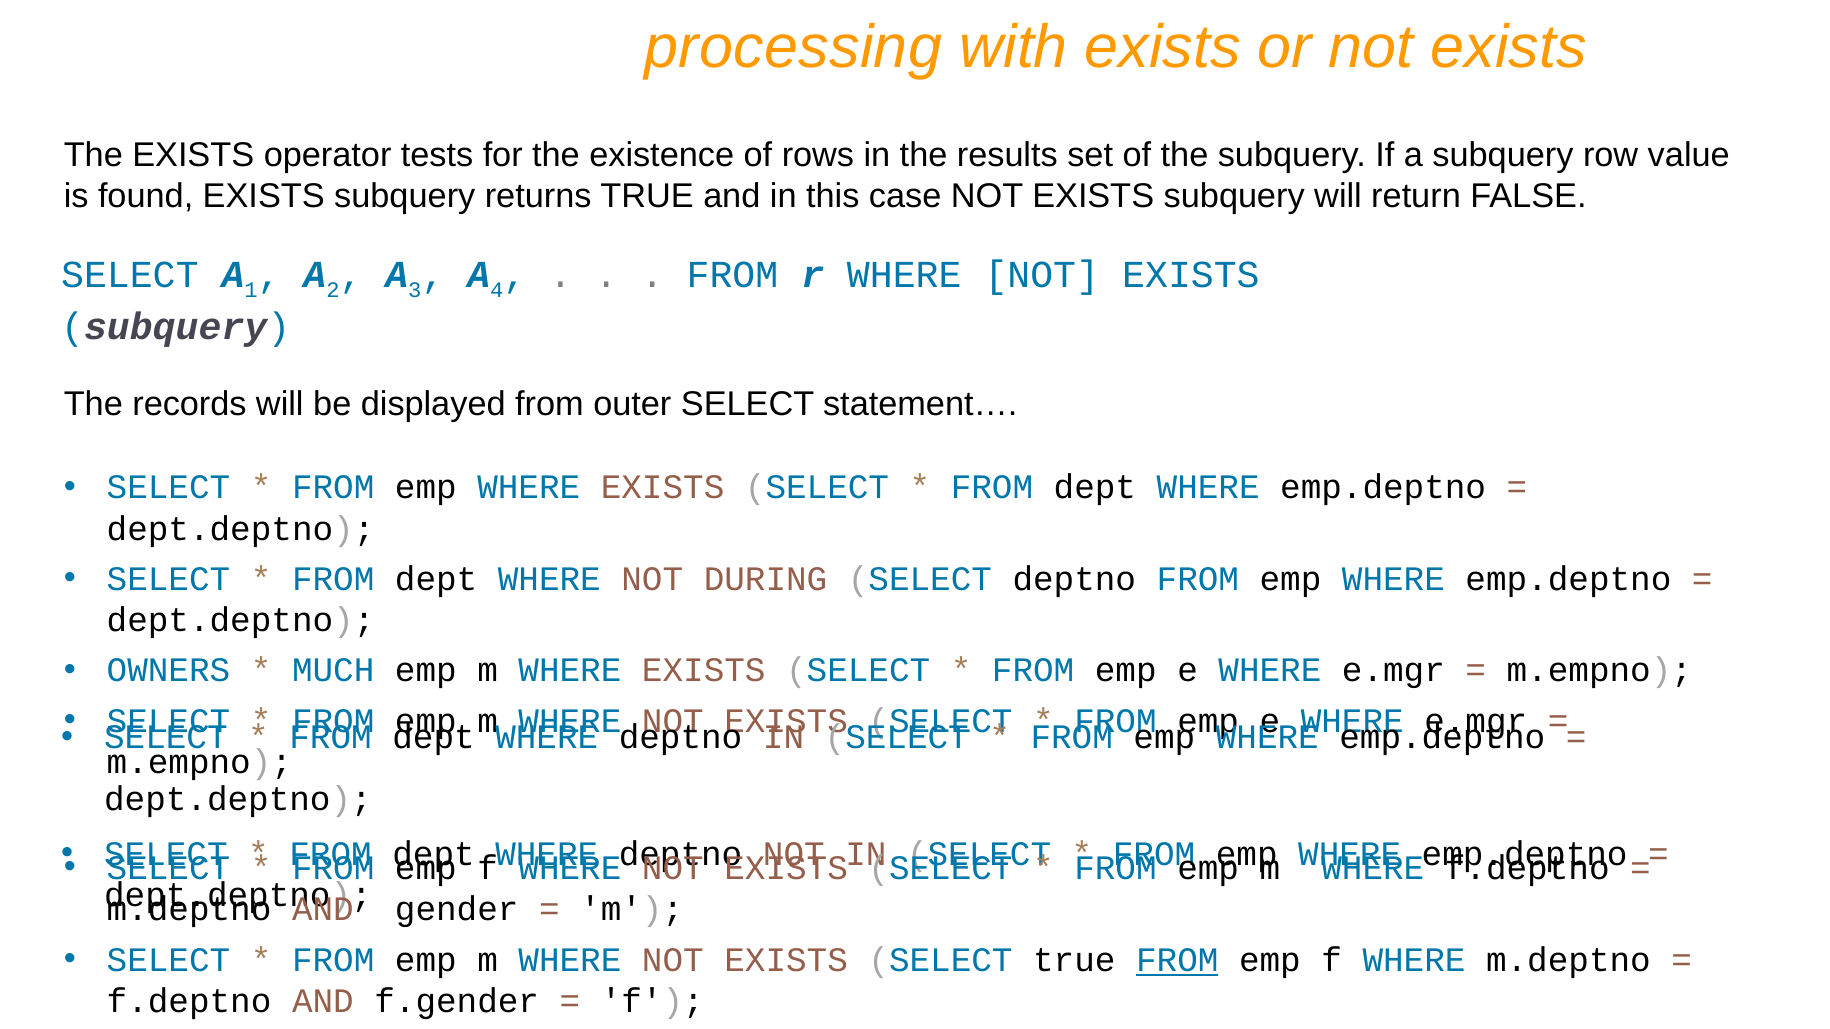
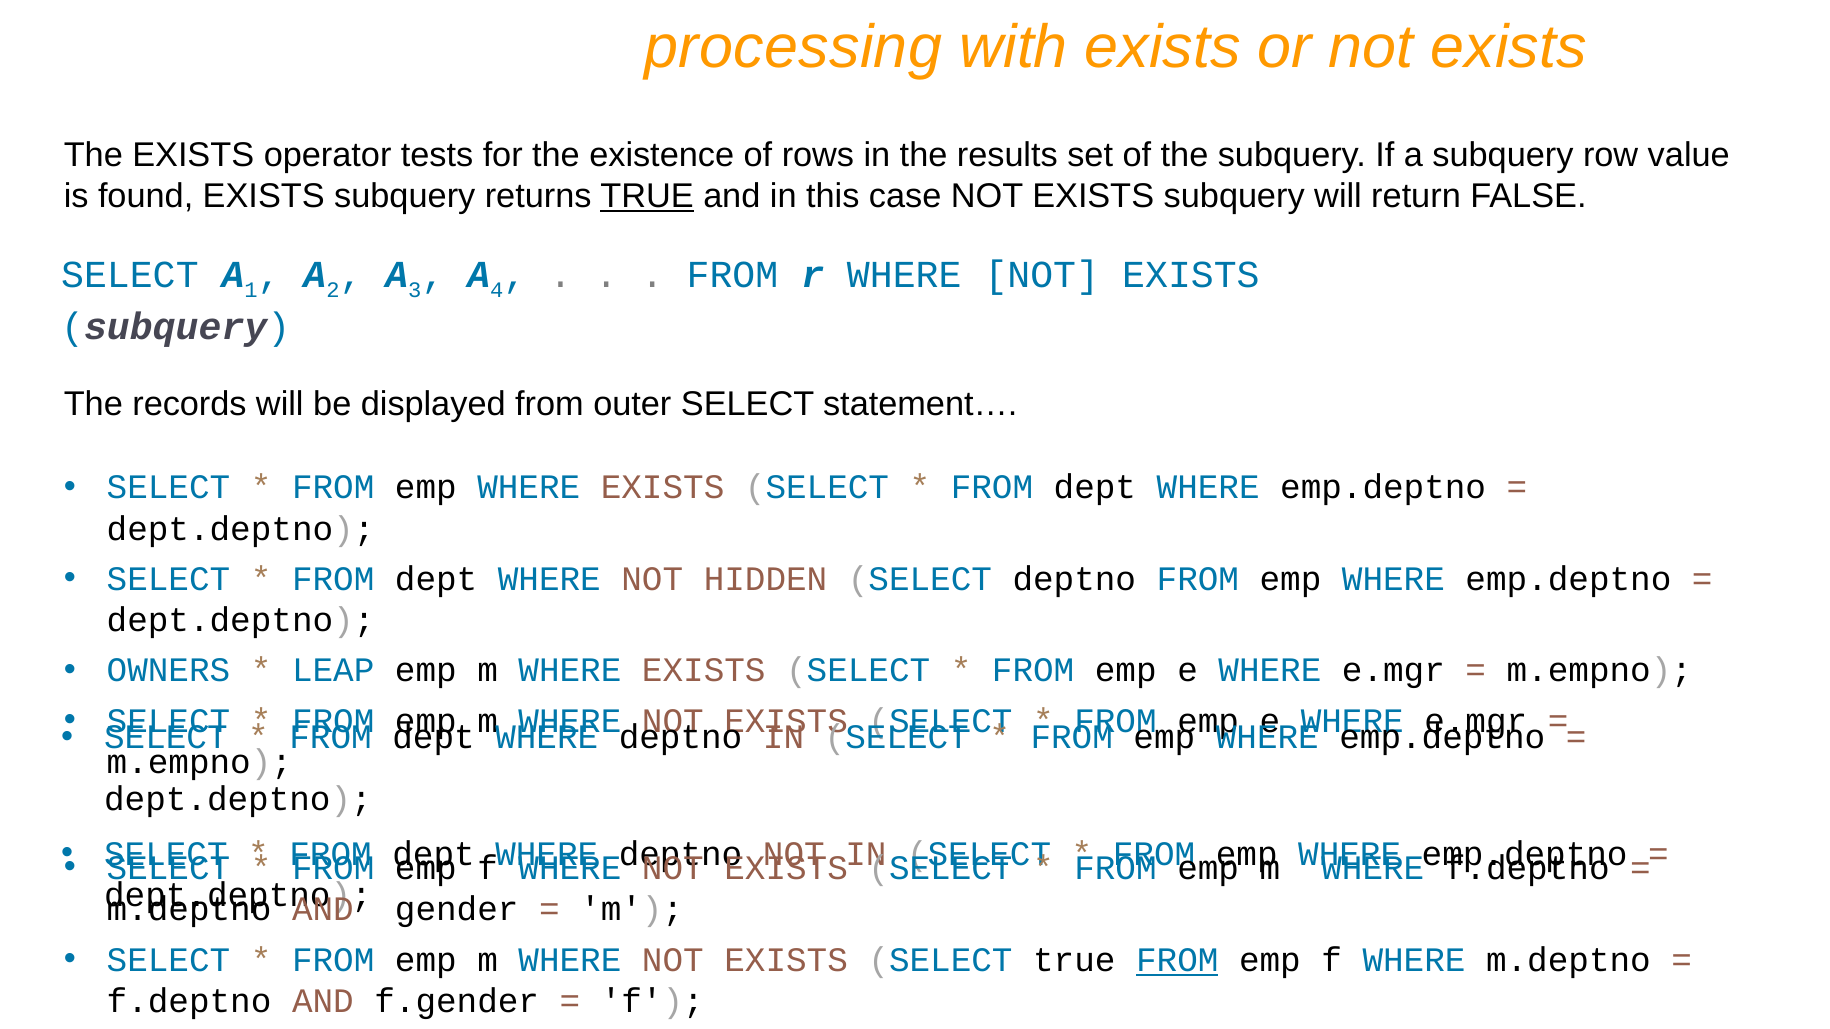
TRUE at (647, 197) underline: none -> present
DURING: DURING -> HIDDEN
MUCH: MUCH -> LEAP
